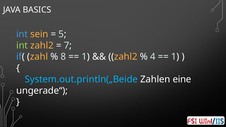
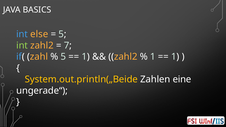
sein: sein -> else
8 at (63, 57): 8 -> 5
4 at (153, 57): 4 -> 1
System.out.println(„Beide colour: light blue -> yellow
